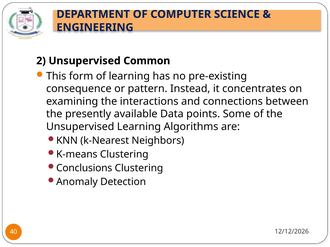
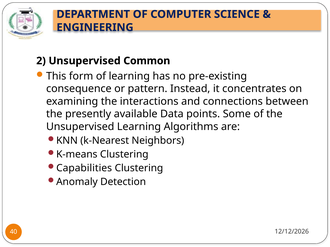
Conclusions: Conclusions -> Capabilities
